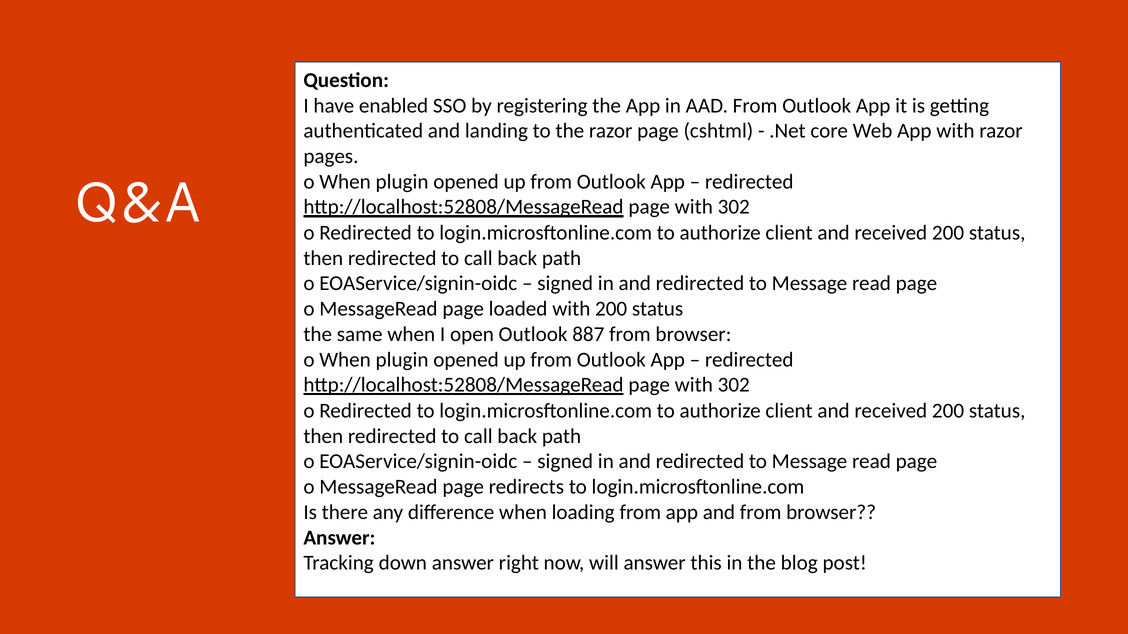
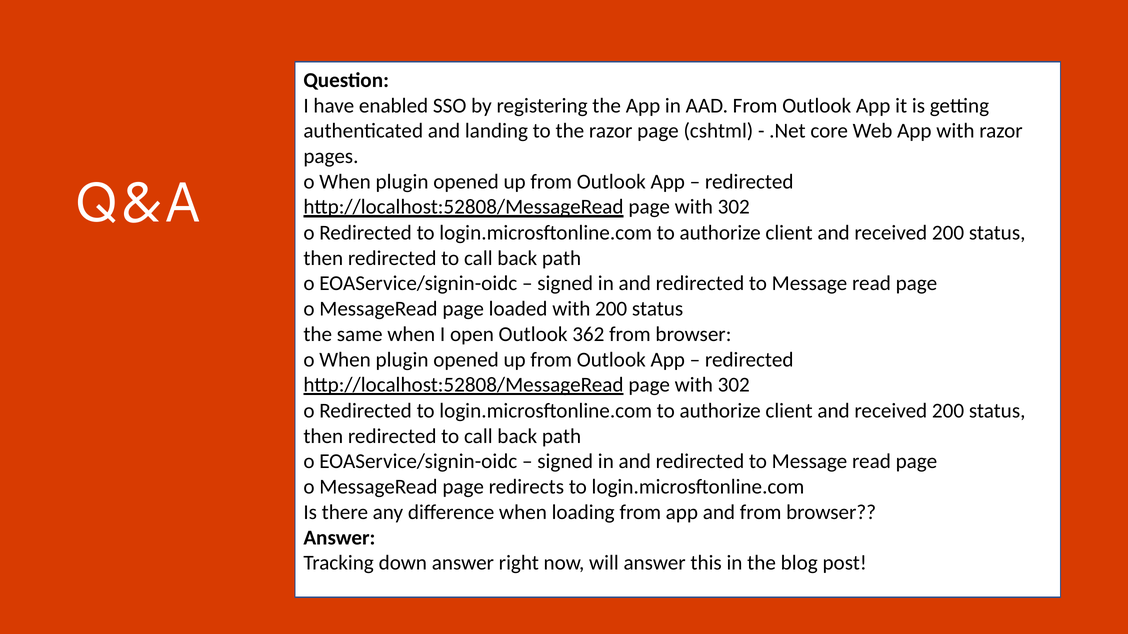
887: 887 -> 362
